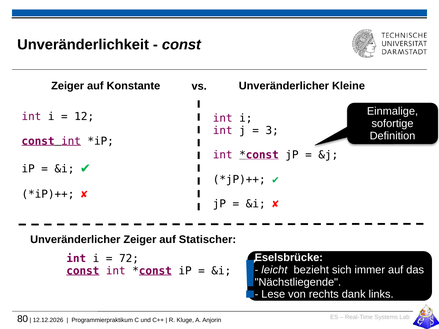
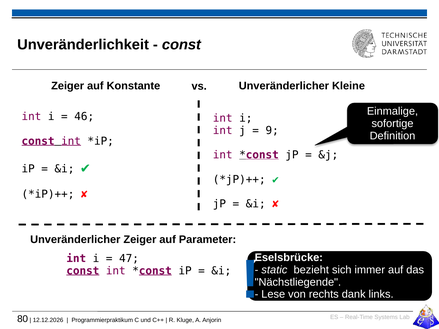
12: 12 -> 46
3: 3 -> 9
Statischer: Statischer -> Parameter
72: 72 -> 47
leicht: leicht -> static
